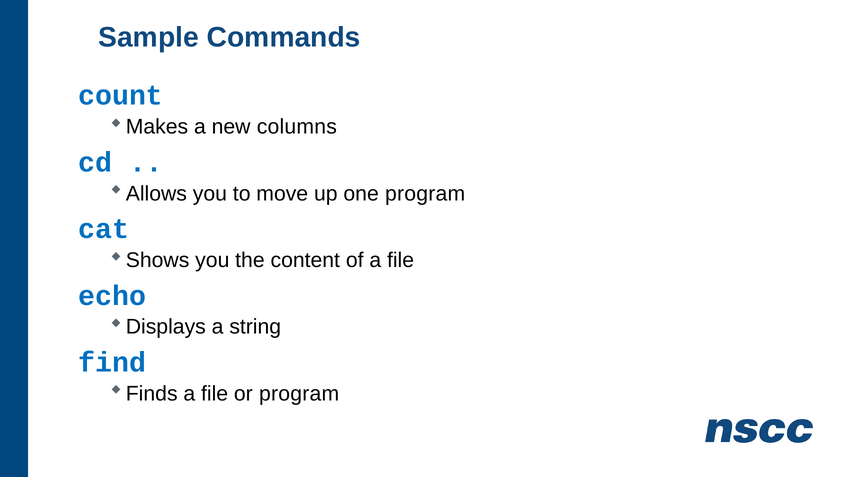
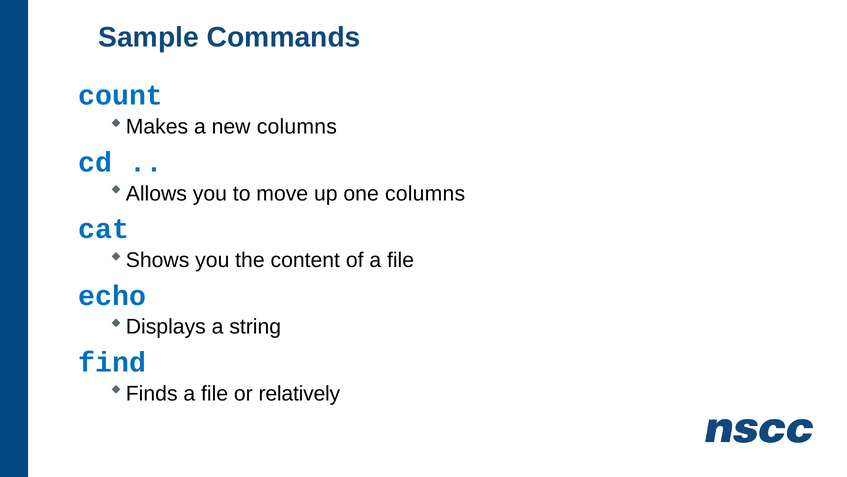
one program: program -> columns
or program: program -> relatively
